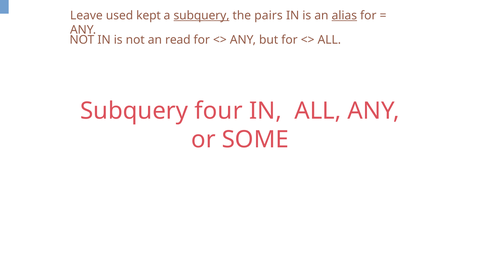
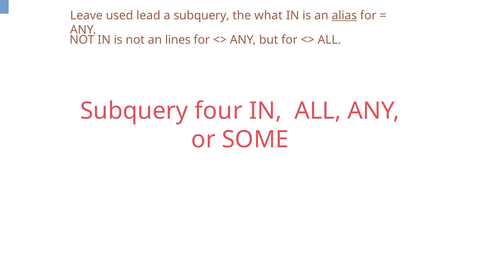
kept: kept -> lead
subquery at (202, 16) underline: present -> none
pairs: pairs -> what
read: read -> lines
